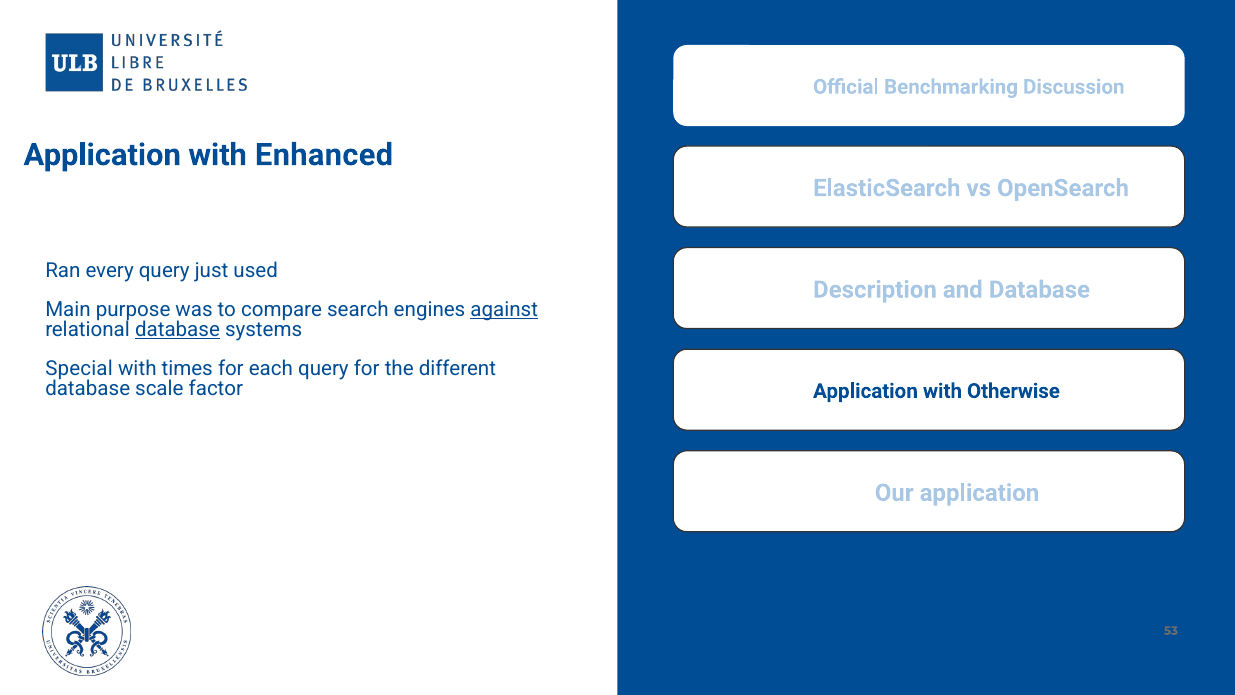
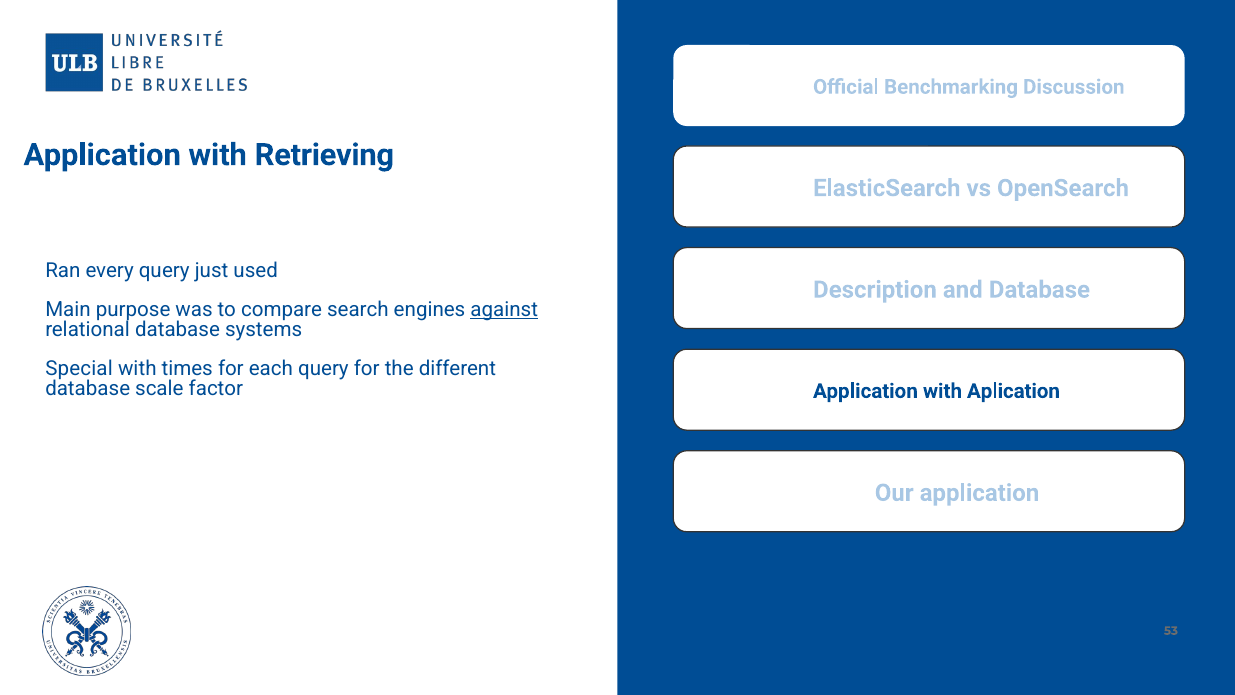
Enhanced: Enhanced -> Retrieving
database at (177, 329) underline: present -> none
Otherwise: Otherwise -> Aplication
